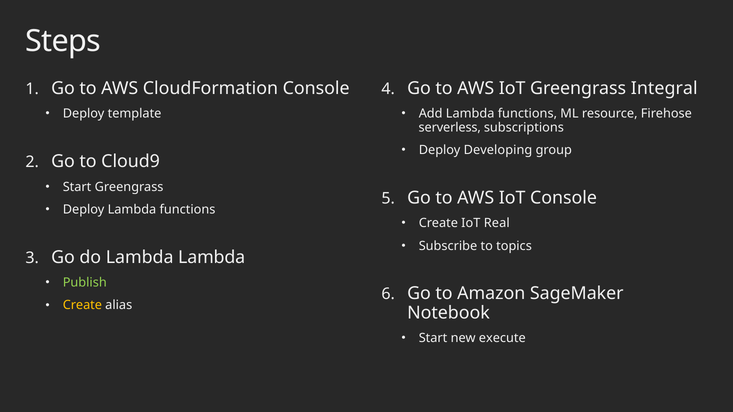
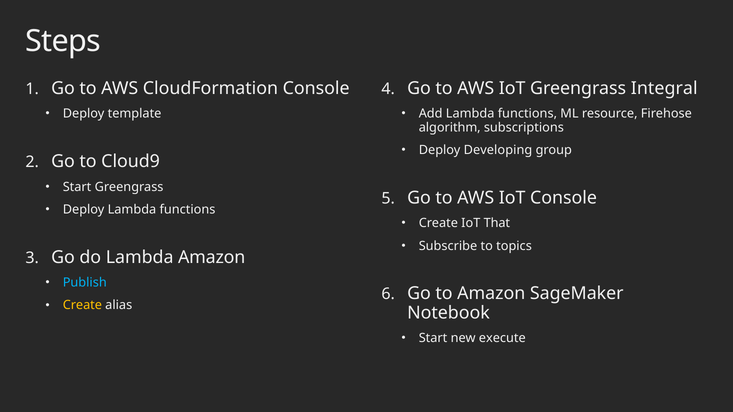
serverless: serverless -> algorithm
Real: Real -> That
Lambda Lambda: Lambda -> Amazon
Publish colour: light green -> light blue
